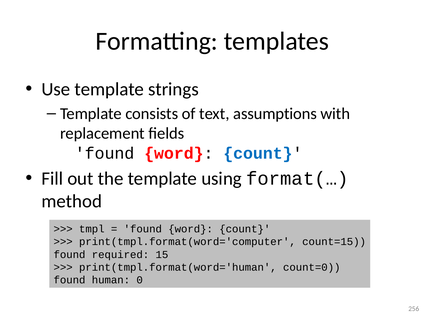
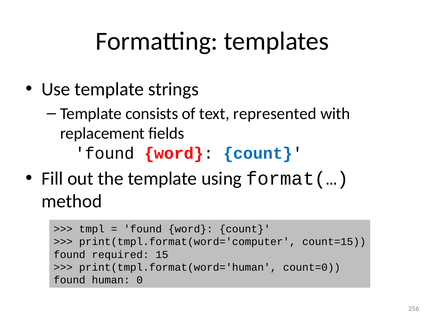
assumptions: assumptions -> represented
